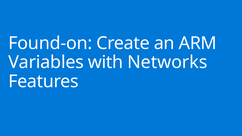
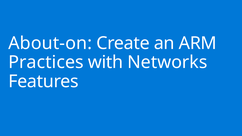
Found-on: Found-on -> About-on
Variables: Variables -> Practices
